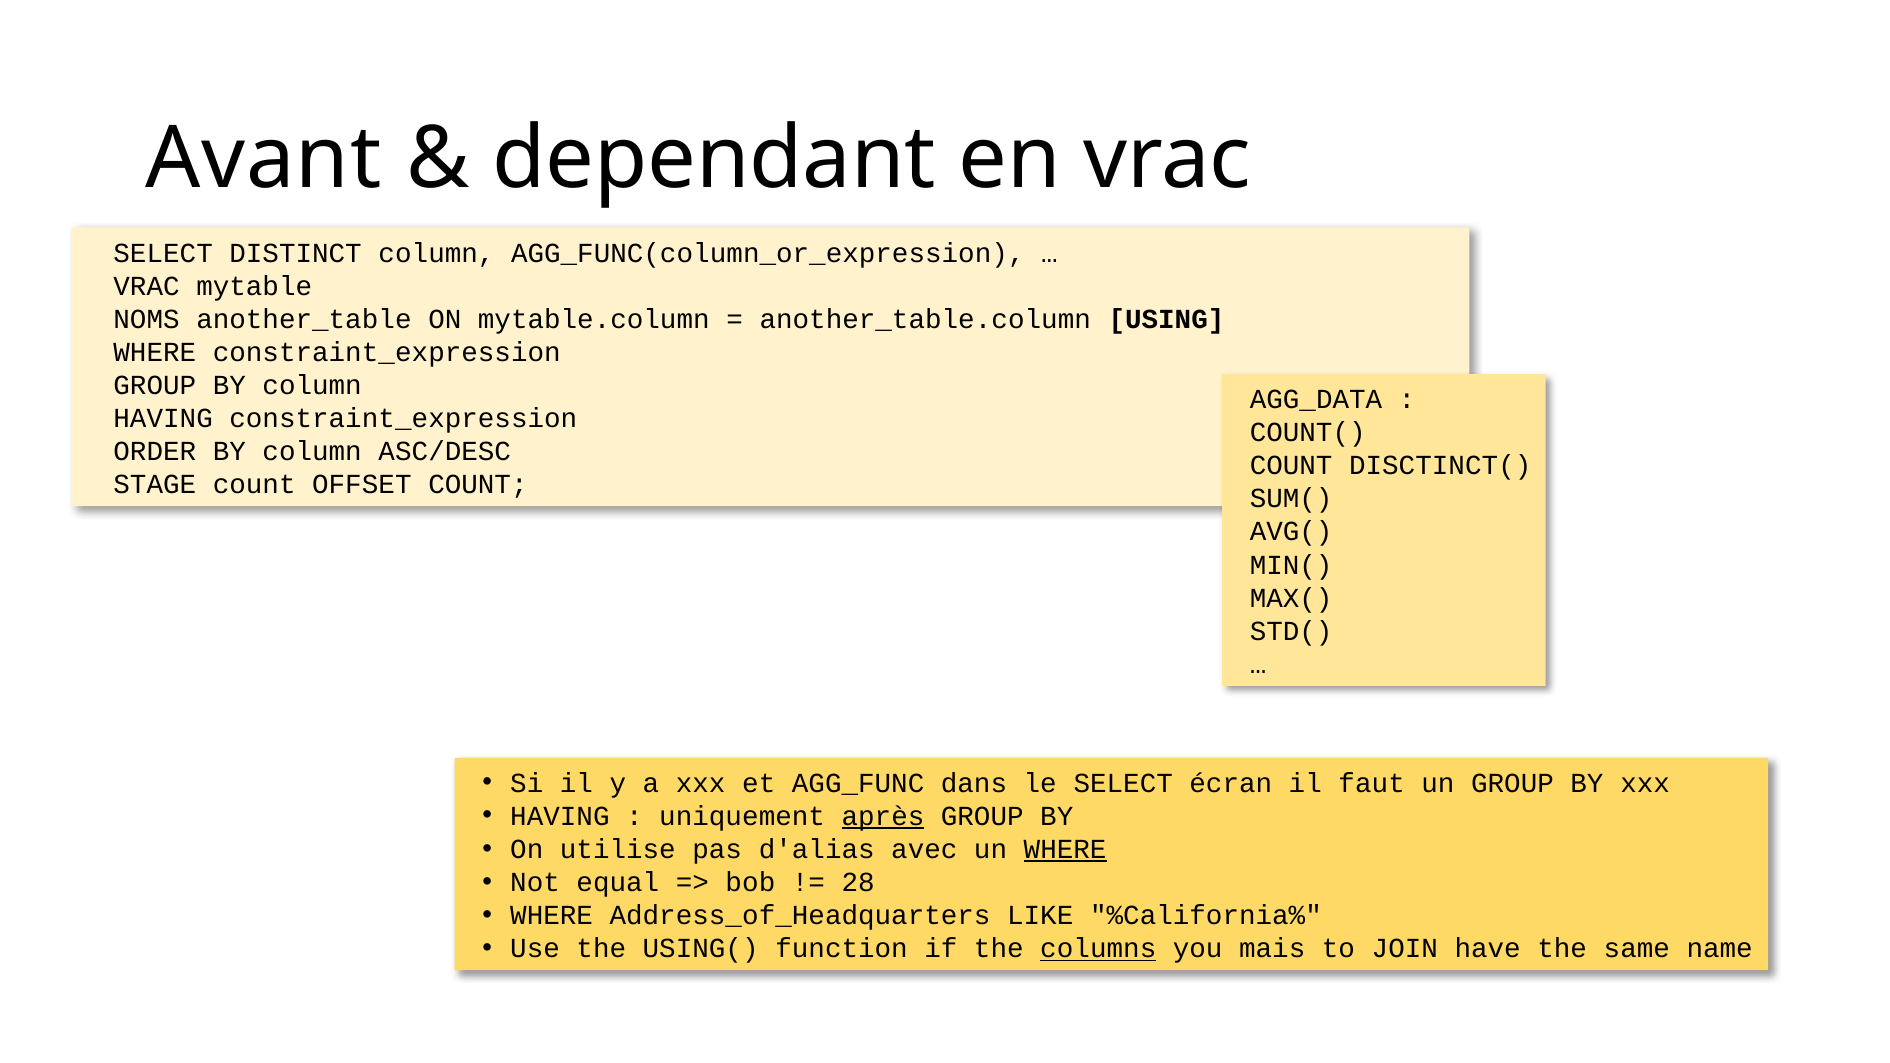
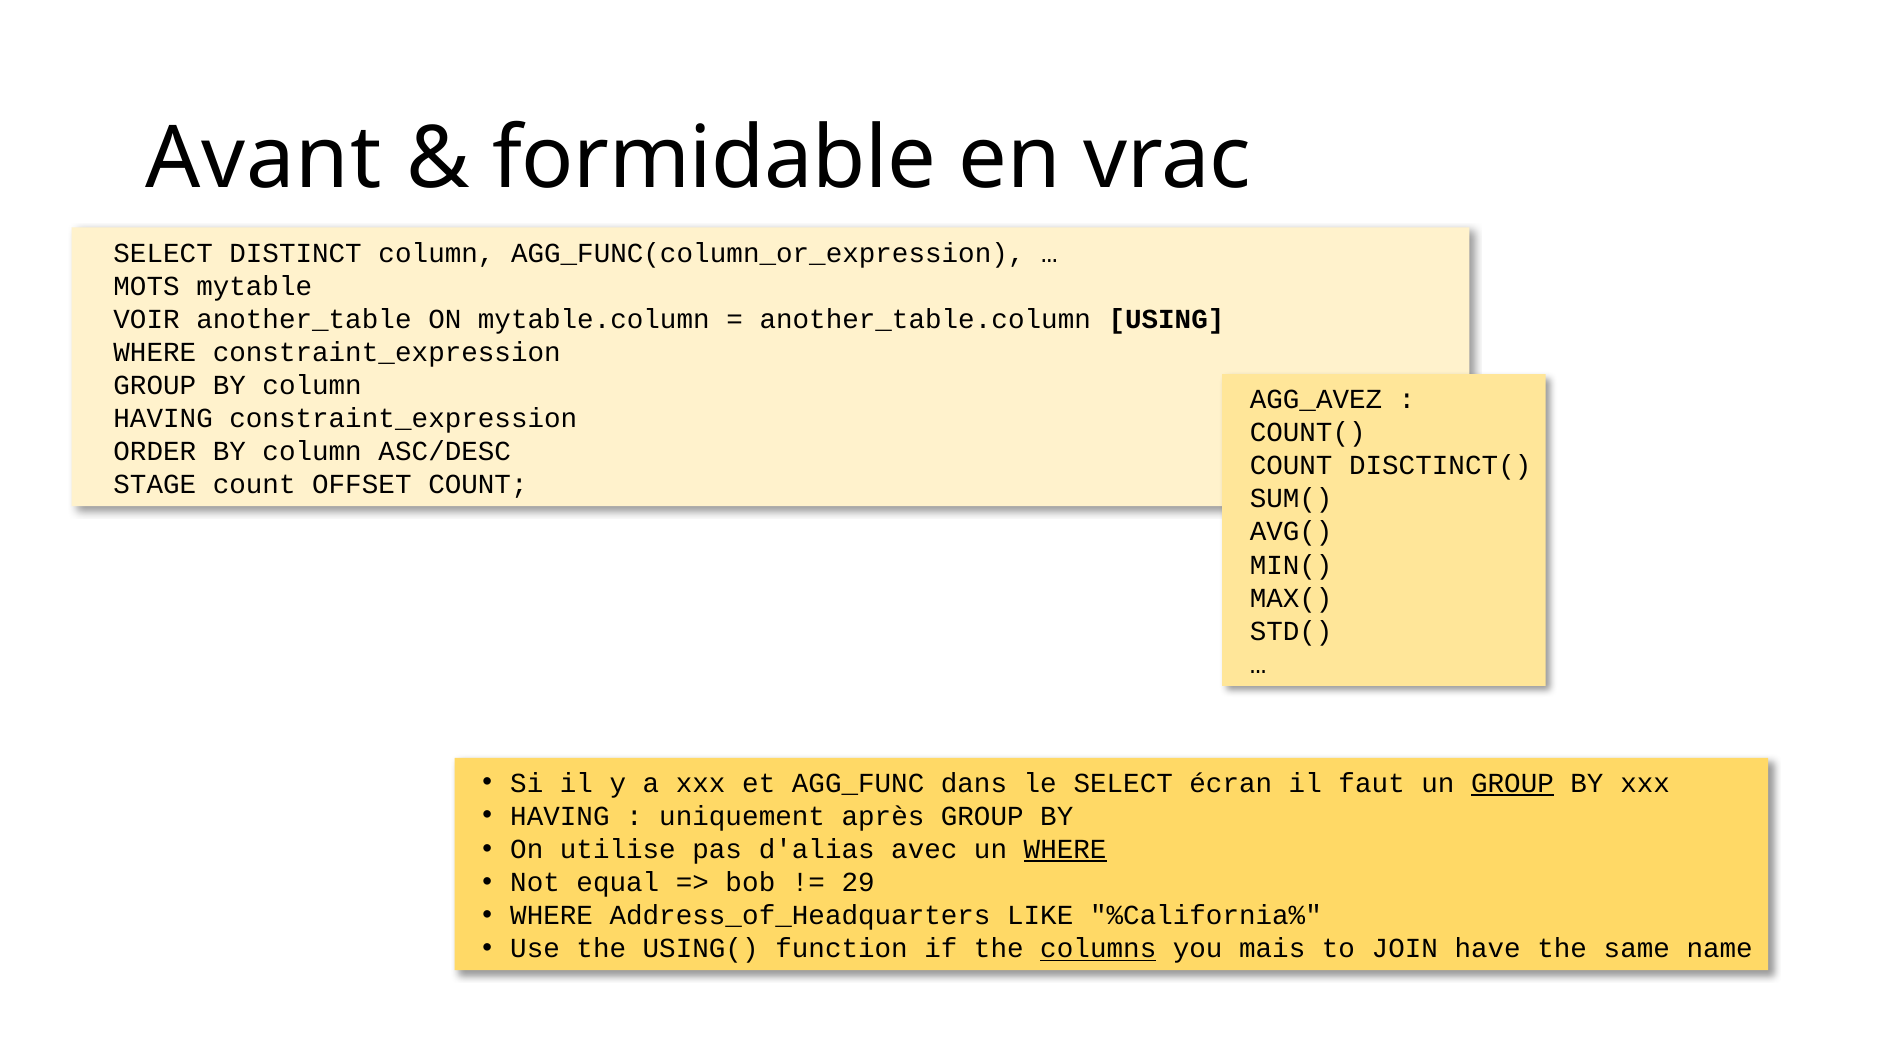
dependant: dependant -> formidable
VRAC at (147, 286): VRAC -> MOTS
NOMS: NOMS -> VOIR
AGG_DATA: AGG_DATA -> AGG_AVEZ
GROUP at (1513, 783) underline: none -> present
après underline: present -> none
28: 28 -> 29
